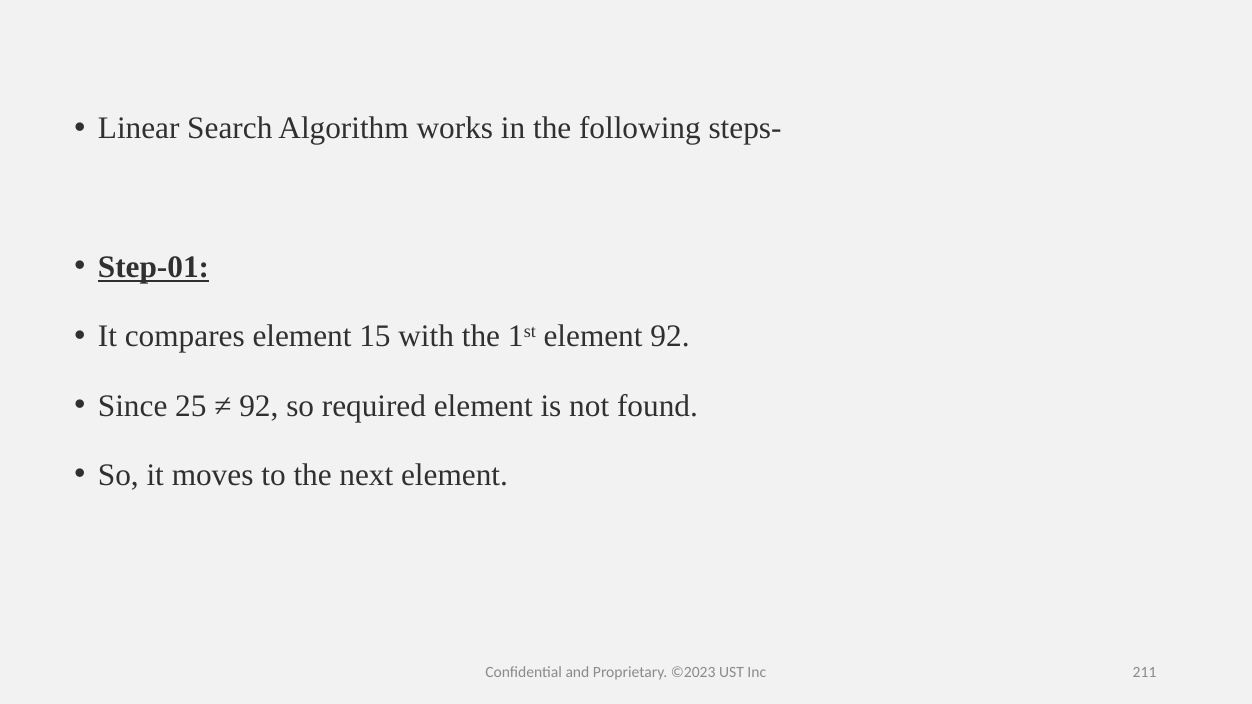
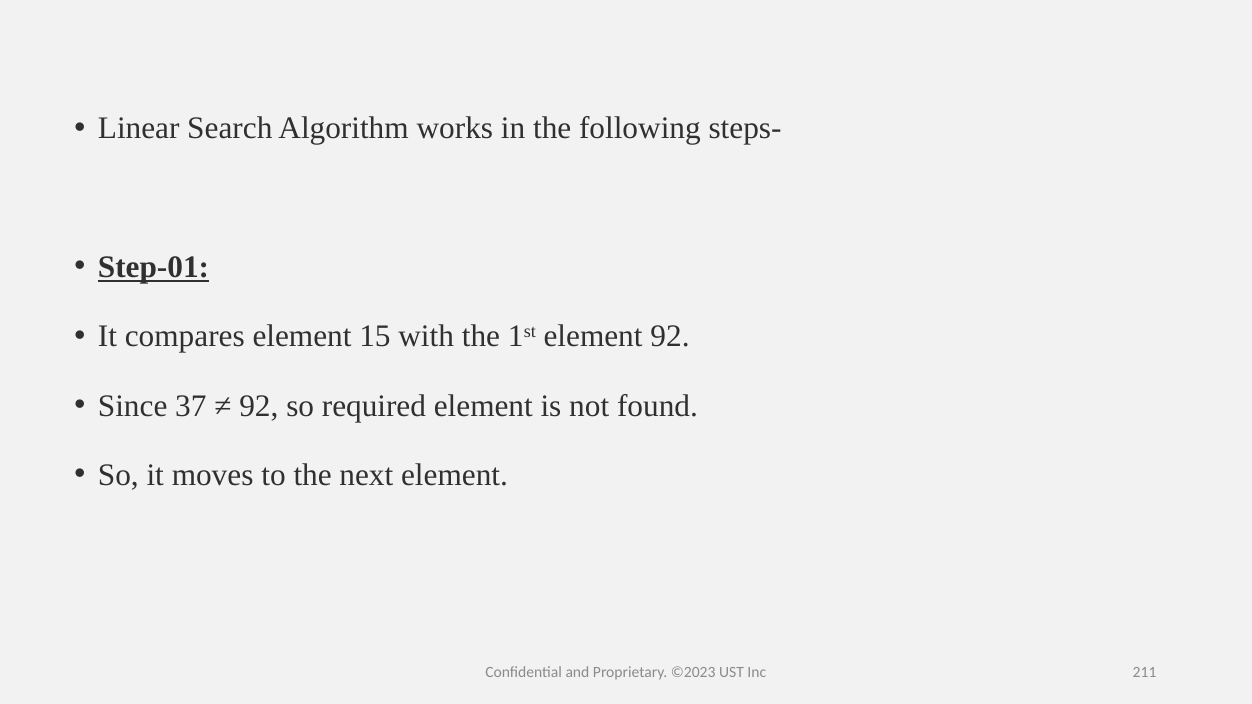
25: 25 -> 37
